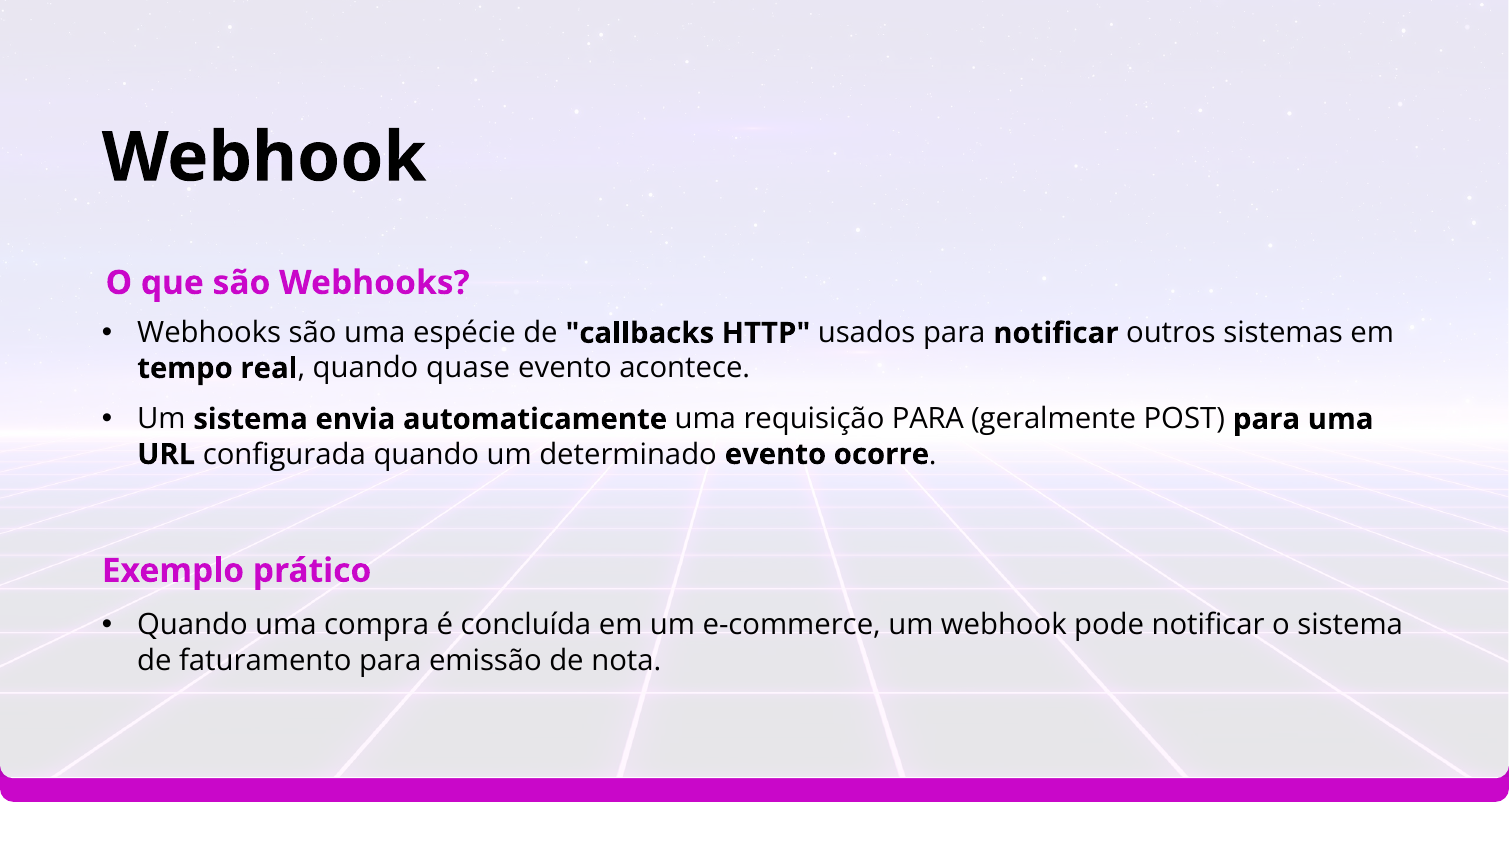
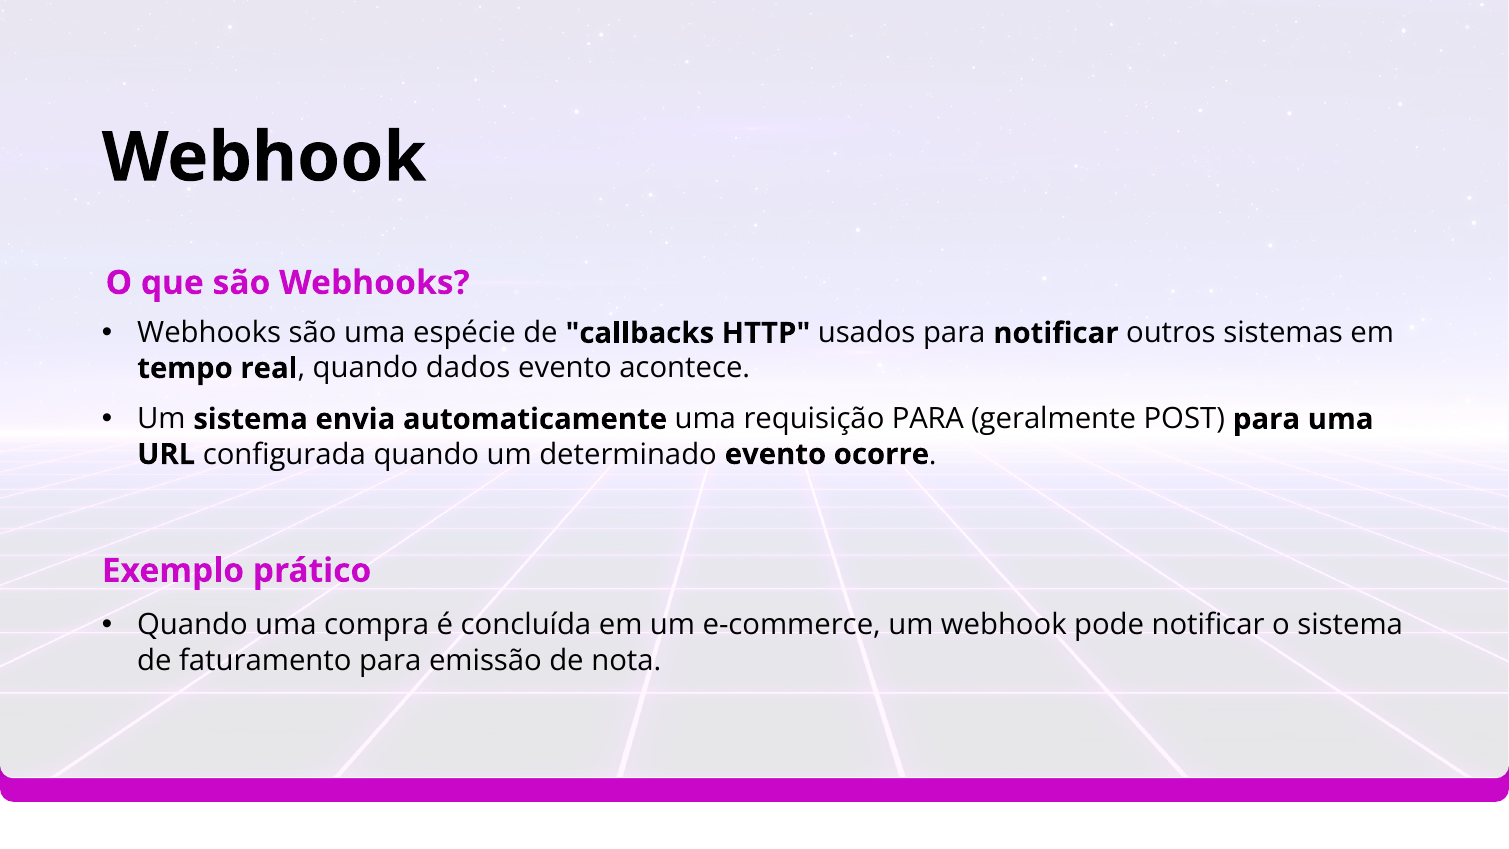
quase: quase -> dados
